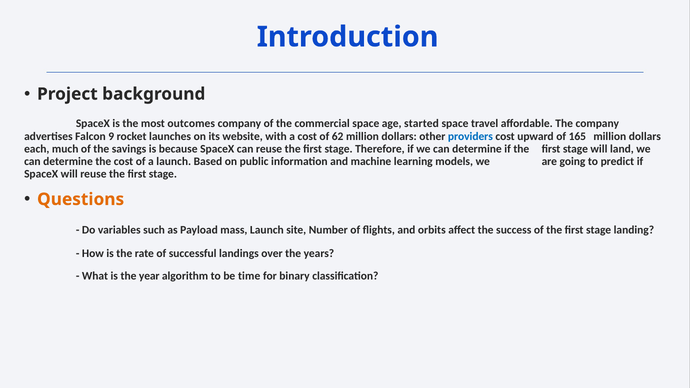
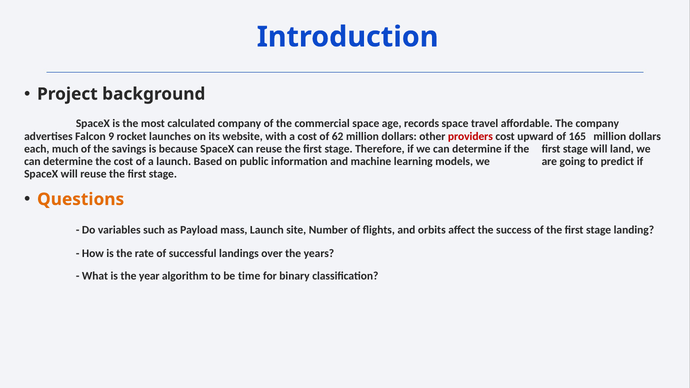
outcomes: outcomes -> calculated
started: started -> records
providers colour: blue -> red
